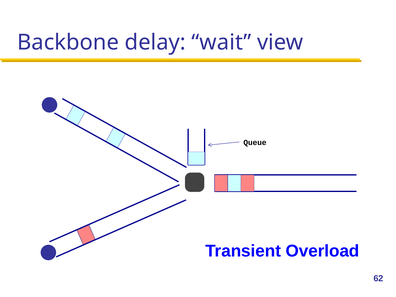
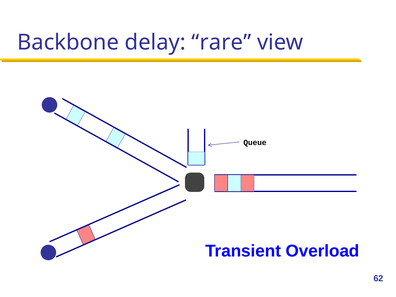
wait: wait -> rare
